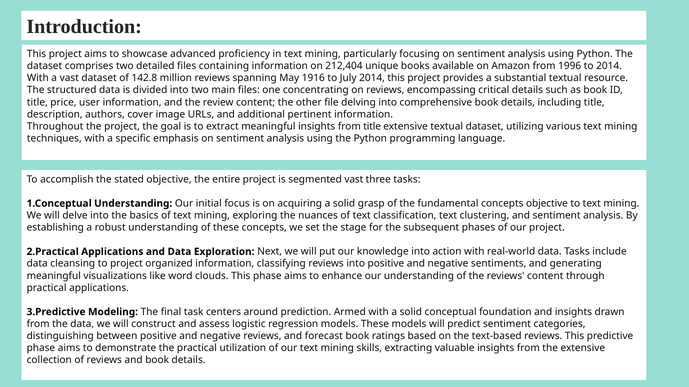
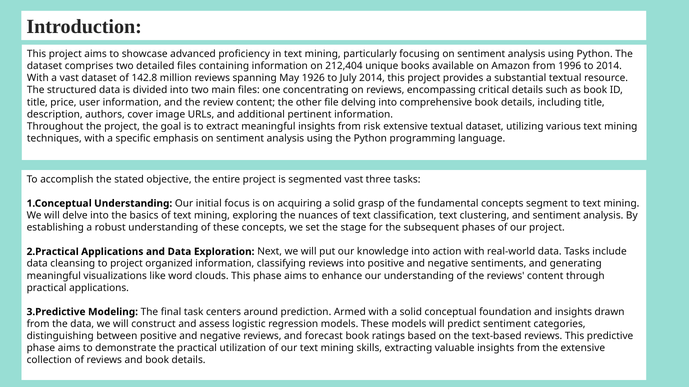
1916: 1916 -> 1926
from title: title -> risk
concepts objective: objective -> segment
